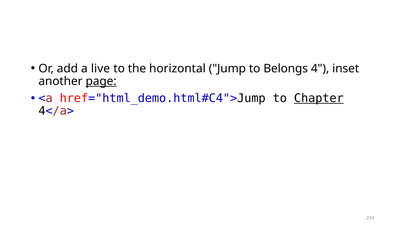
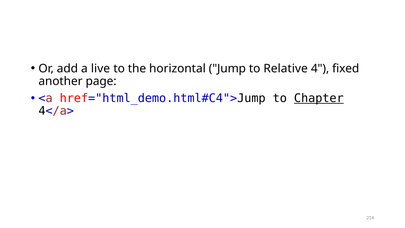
Belongs: Belongs -> Relative
inset: inset -> fixed
page underline: present -> none
